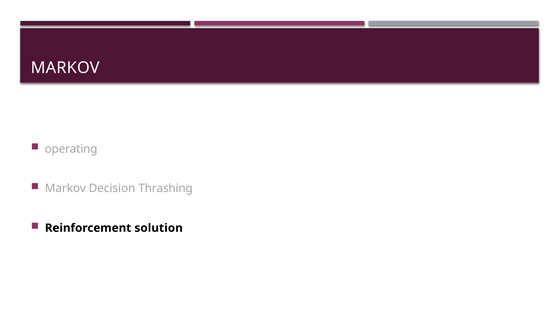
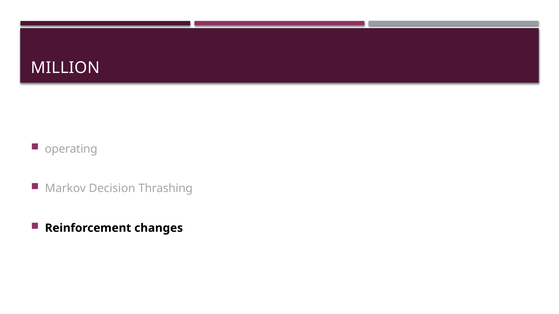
MARKOV at (65, 68): MARKOV -> MILLION
solution: solution -> changes
